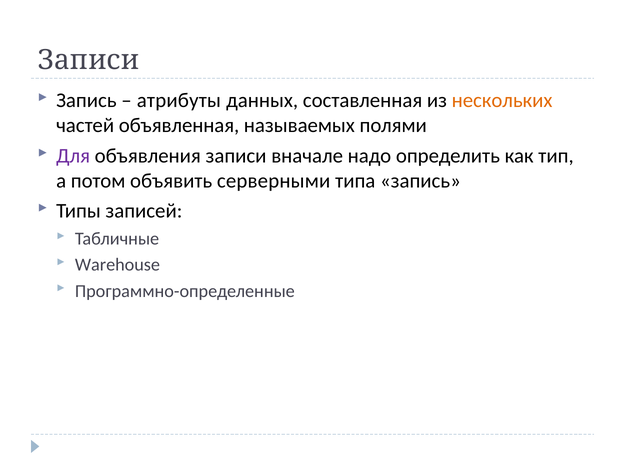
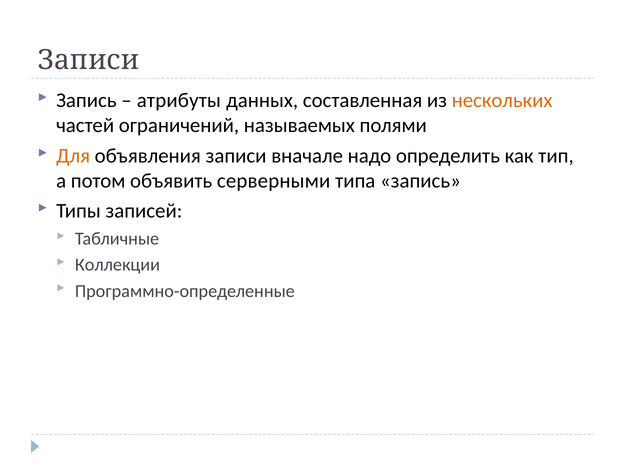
объявленная: объявленная -> ограничений
Для colour: purple -> orange
Warehouse: Warehouse -> Коллекции
